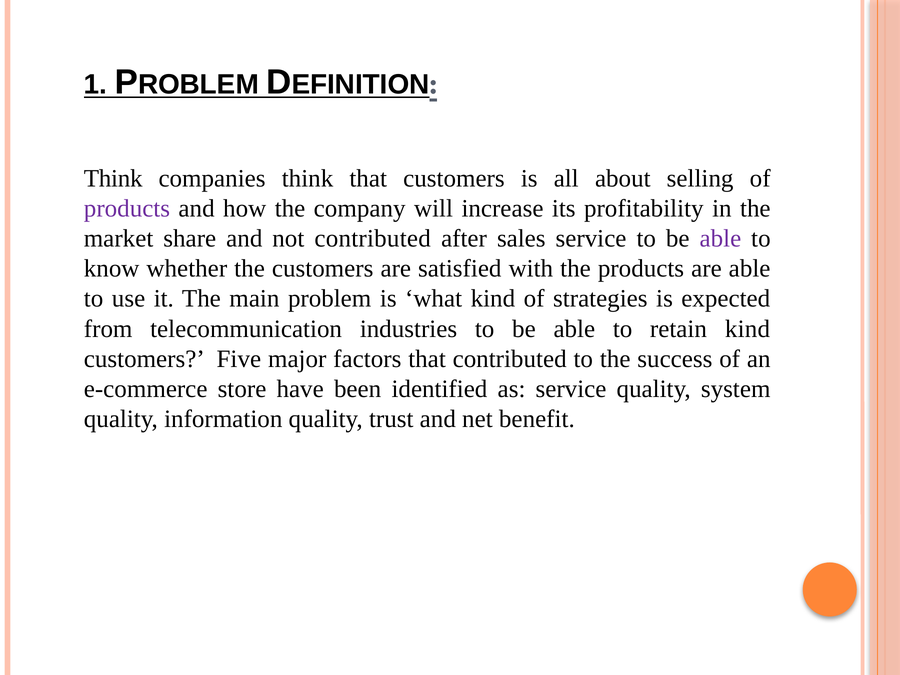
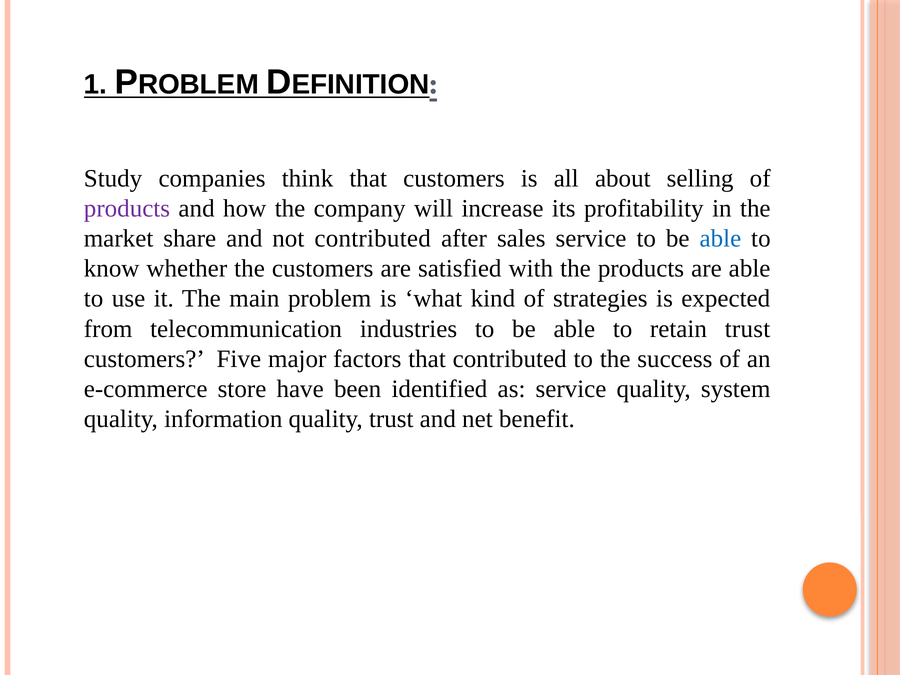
Think at (113, 179): Think -> Study
able at (720, 239) colour: purple -> blue
retain kind: kind -> trust
